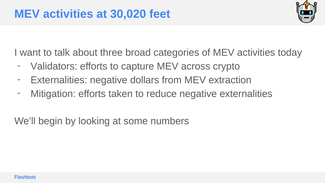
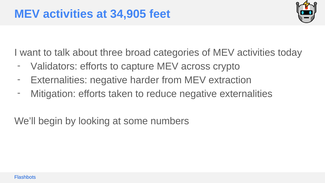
30,020: 30,020 -> 34,905
dollars: dollars -> harder
